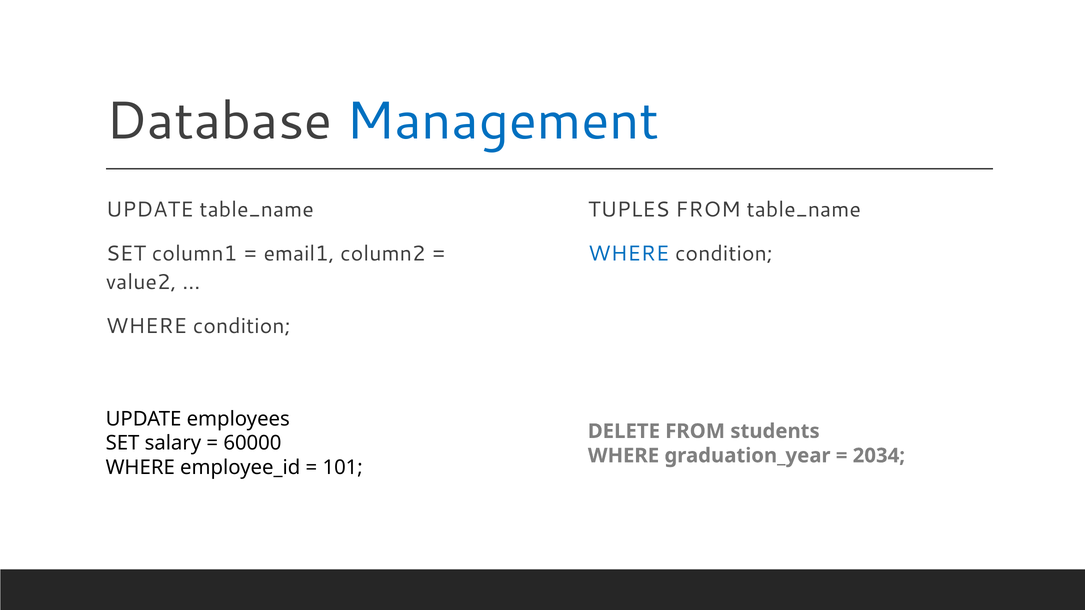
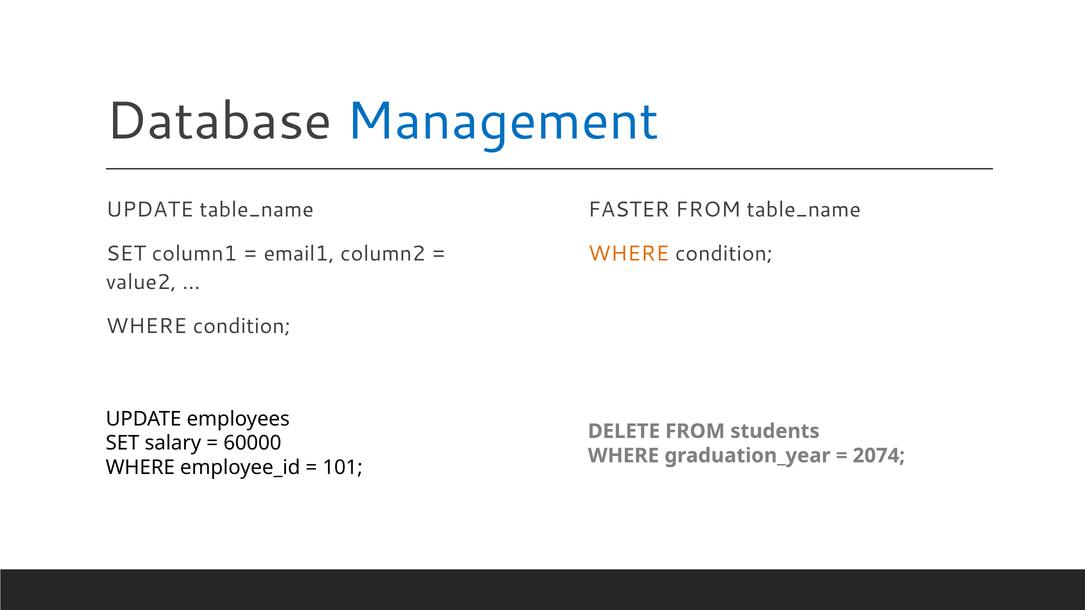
TUPLES: TUPLES -> FASTER
WHERE at (629, 254) colour: blue -> orange
2034: 2034 -> 2074
